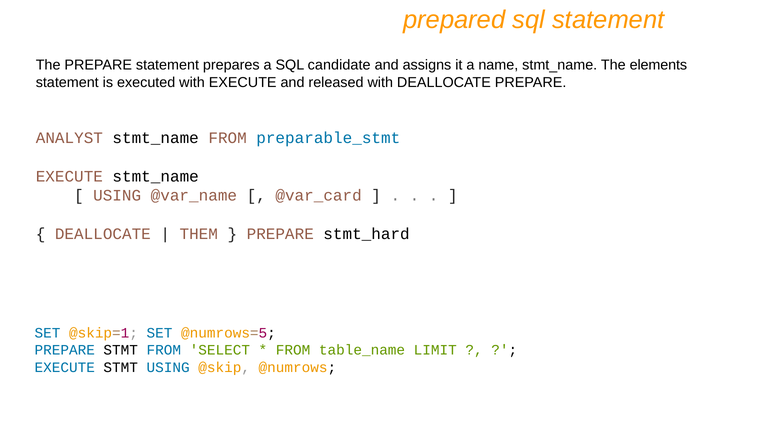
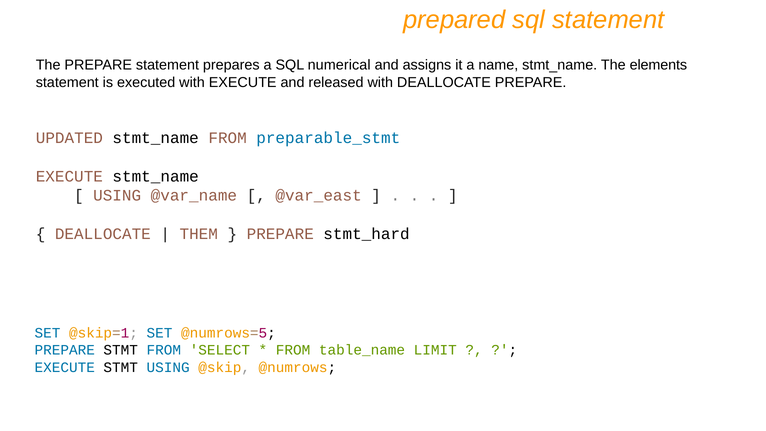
candidate: candidate -> numerical
ANALYST: ANALYST -> UPDATED
@var_card: @var_card -> @var_east
